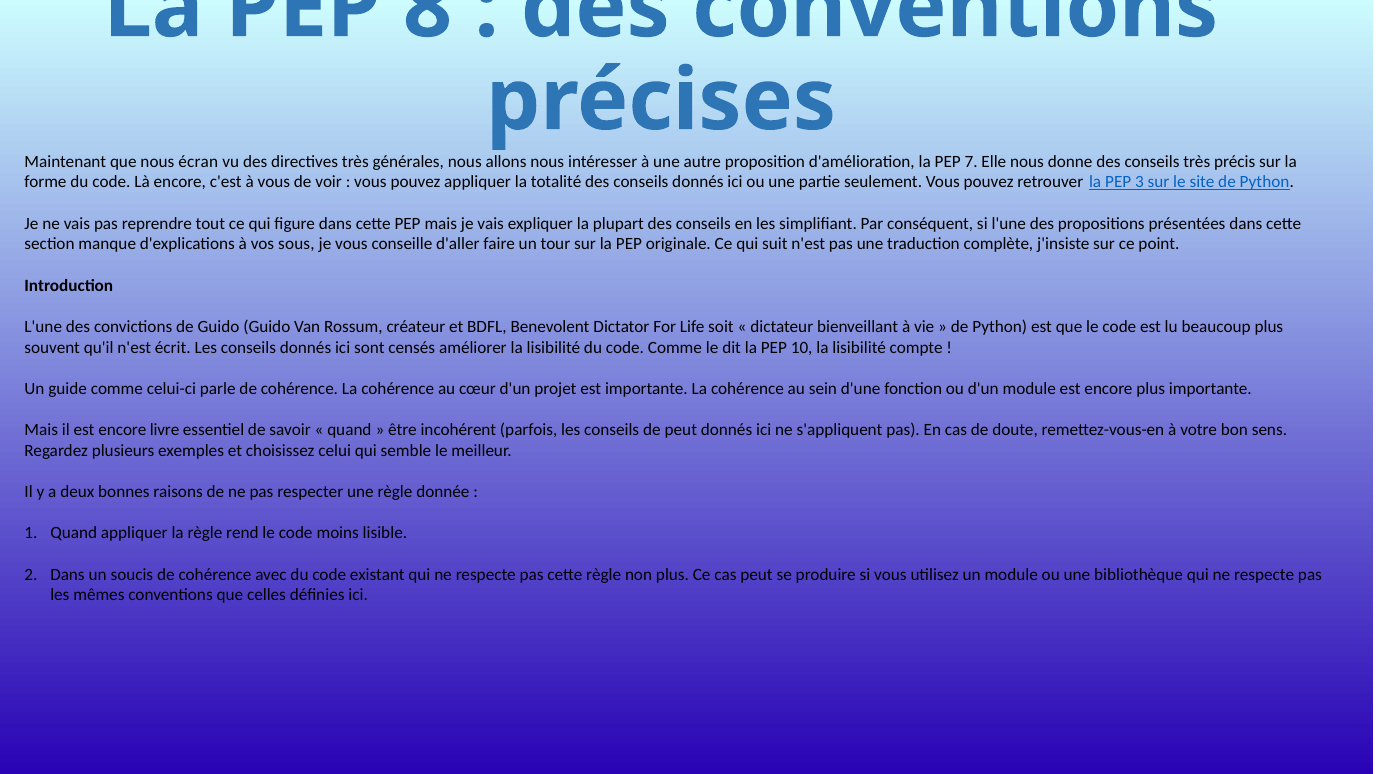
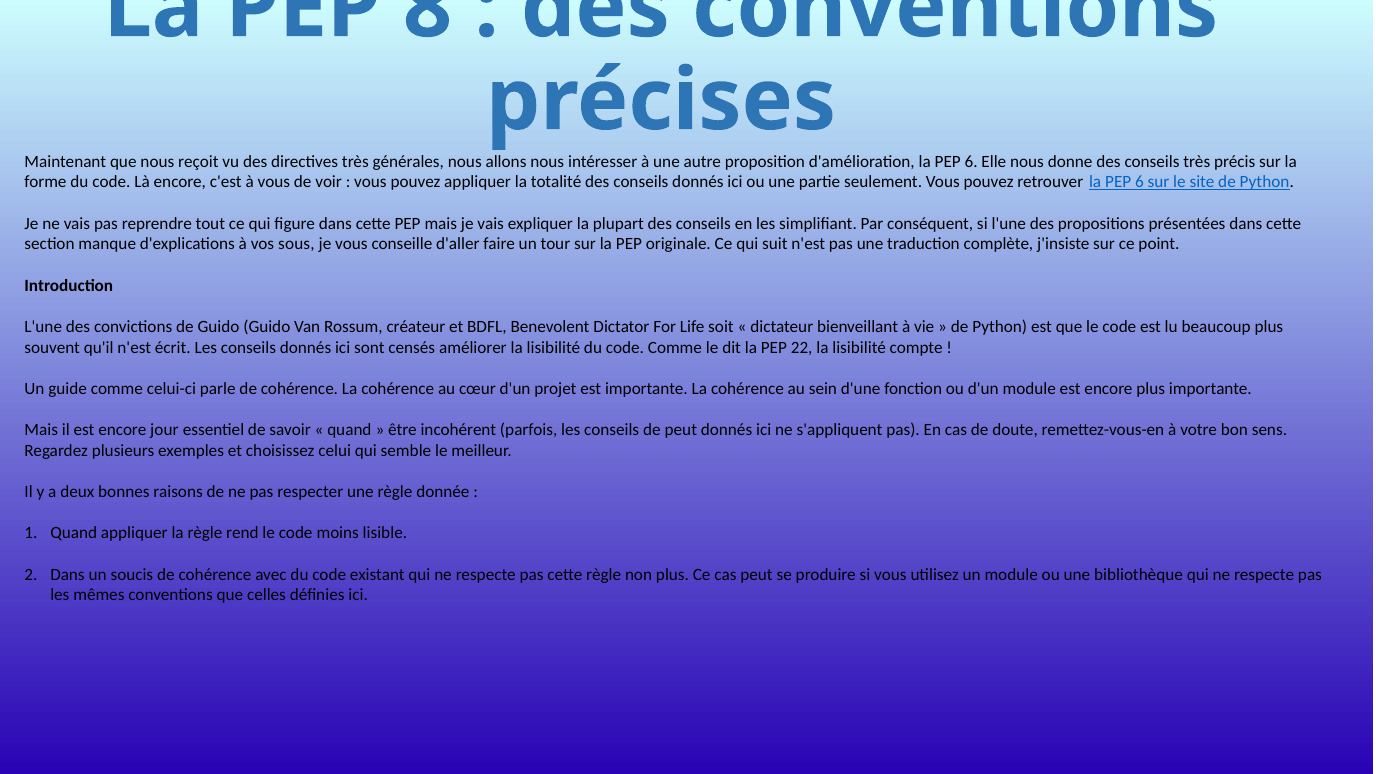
écran: écran -> reçoit
d'amélioration la PEP 7: 7 -> 6
retrouver la PEP 3: 3 -> 6
10: 10 -> 22
livre: livre -> jour
